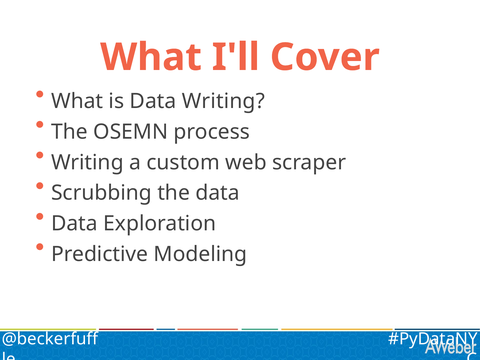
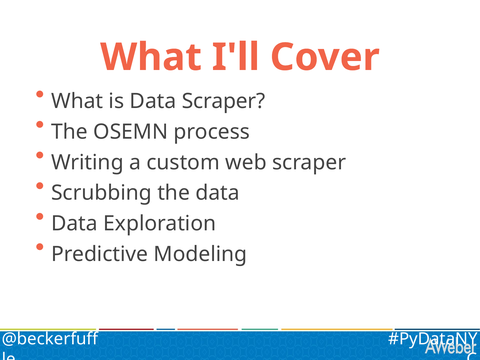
Data Writing: Writing -> Scraper
